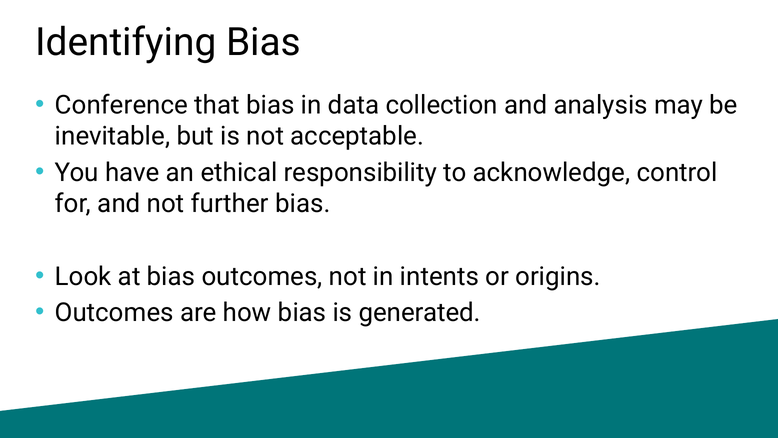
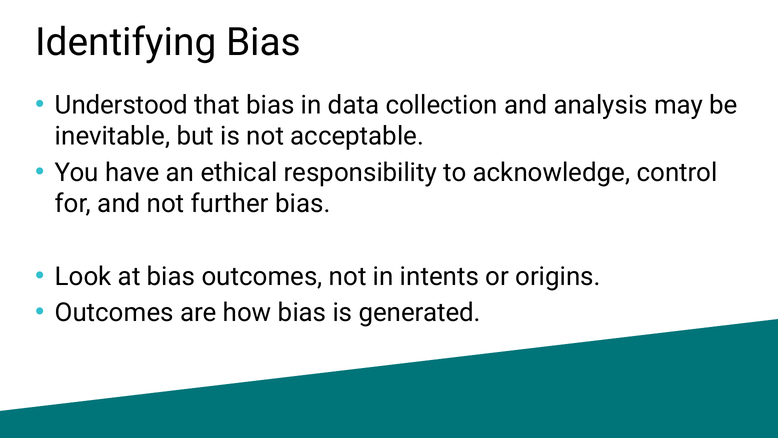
Conference: Conference -> Understood
